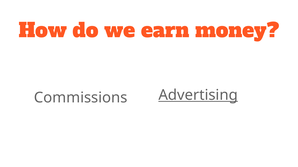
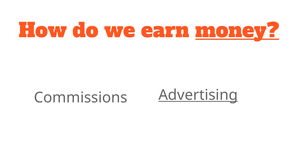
money underline: none -> present
